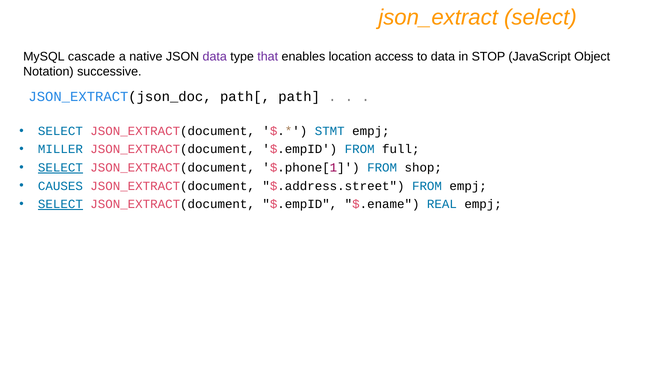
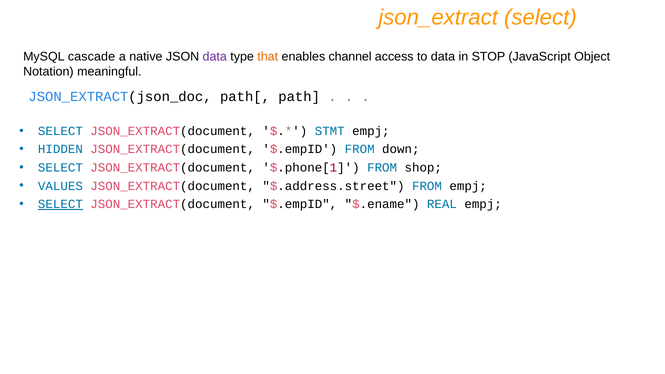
that colour: purple -> orange
location: location -> channel
successive: successive -> meaningful
MILLER: MILLER -> HIDDEN
full: full -> down
SELECT at (60, 168) underline: present -> none
CAUSES: CAUSES -> VALUES
